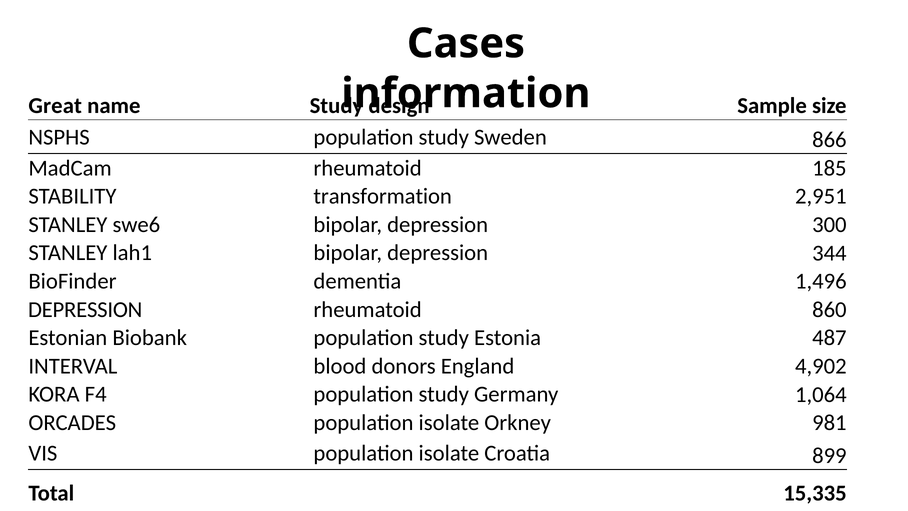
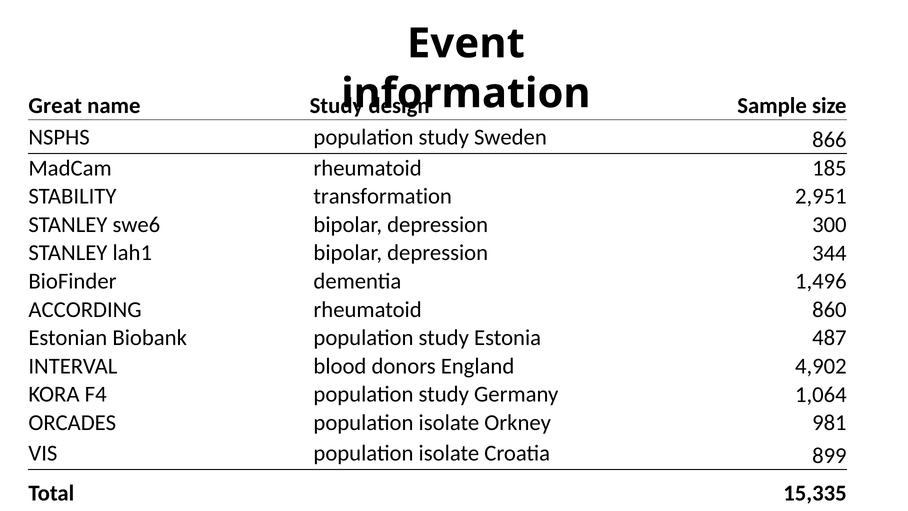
Cases: Cases -> Event
DEPRESSION at (85, 309): DEPRESSION -> ACCORDING
